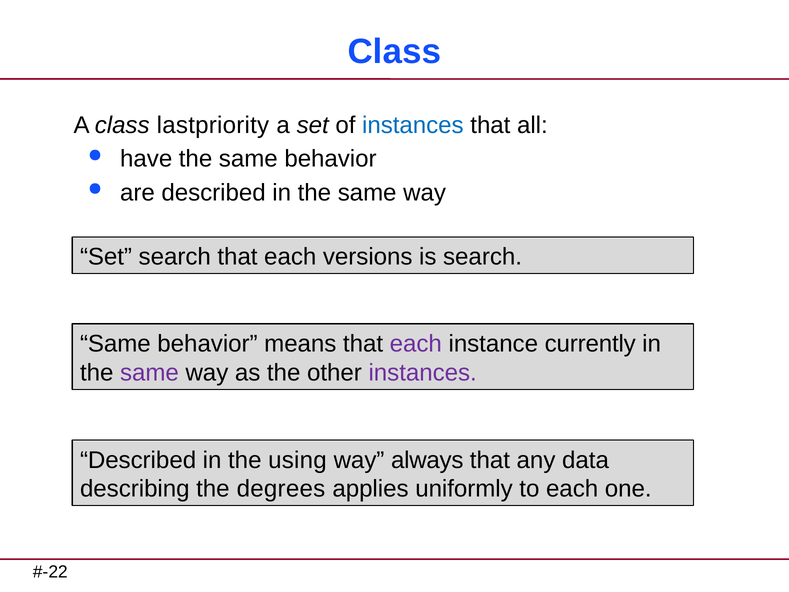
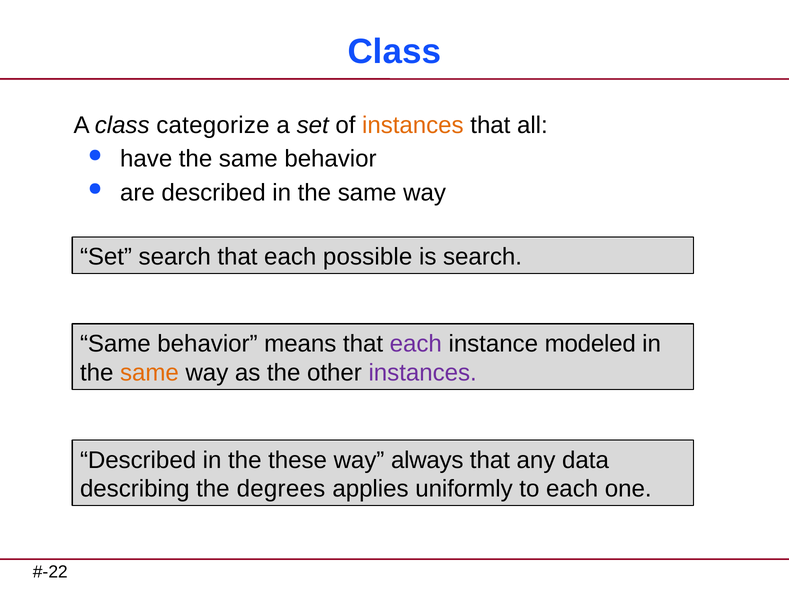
lastpriority: lastpriority -> categorize
instances at (413, 125) colour: blue -> orange
versions: versions -> possible
currently: currently -> modeled
same at (149, 373) colour: purple -> orange
using: using -> these
